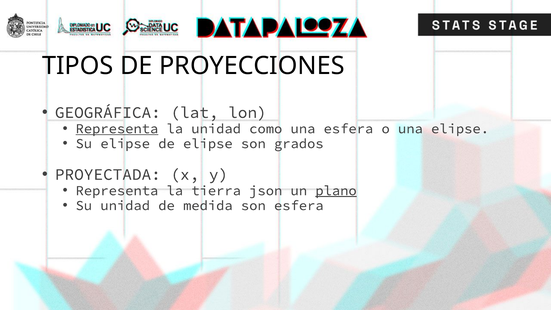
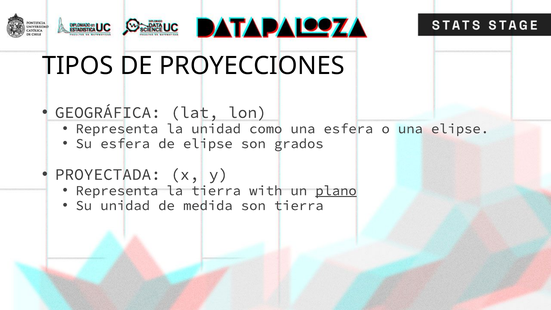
Representa at (117, 129) underline: present -> none
Su elipse: elipse -> esfera
json: json -> with
son esfera: esfera -> tierra
